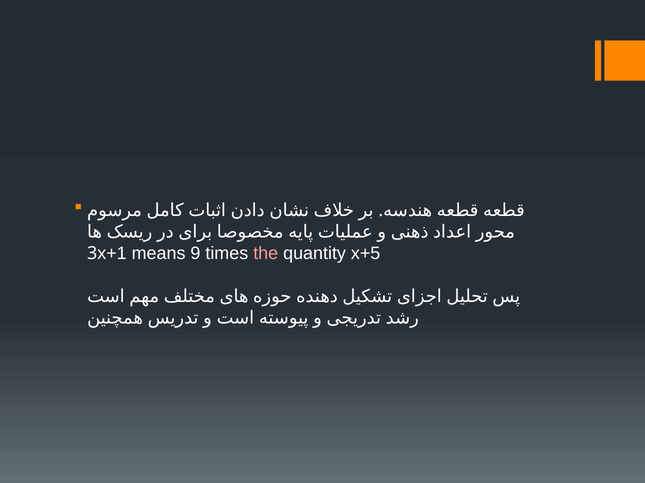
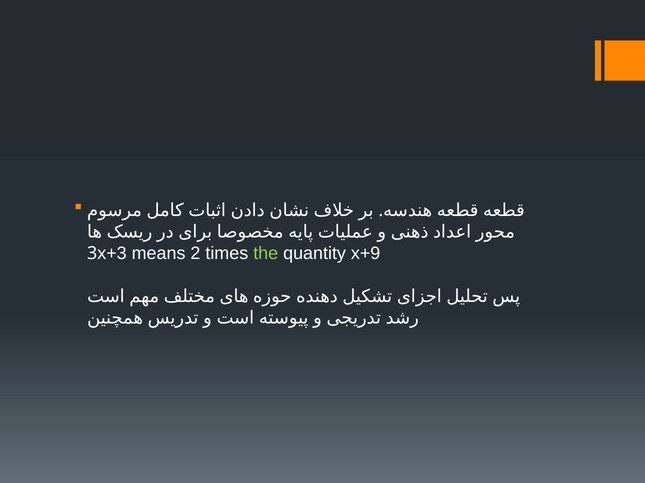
x+1: x+1 -> x+3
9: 9 -> 2
the colour: pink -> light green
x+5: x+5 -> x+9
